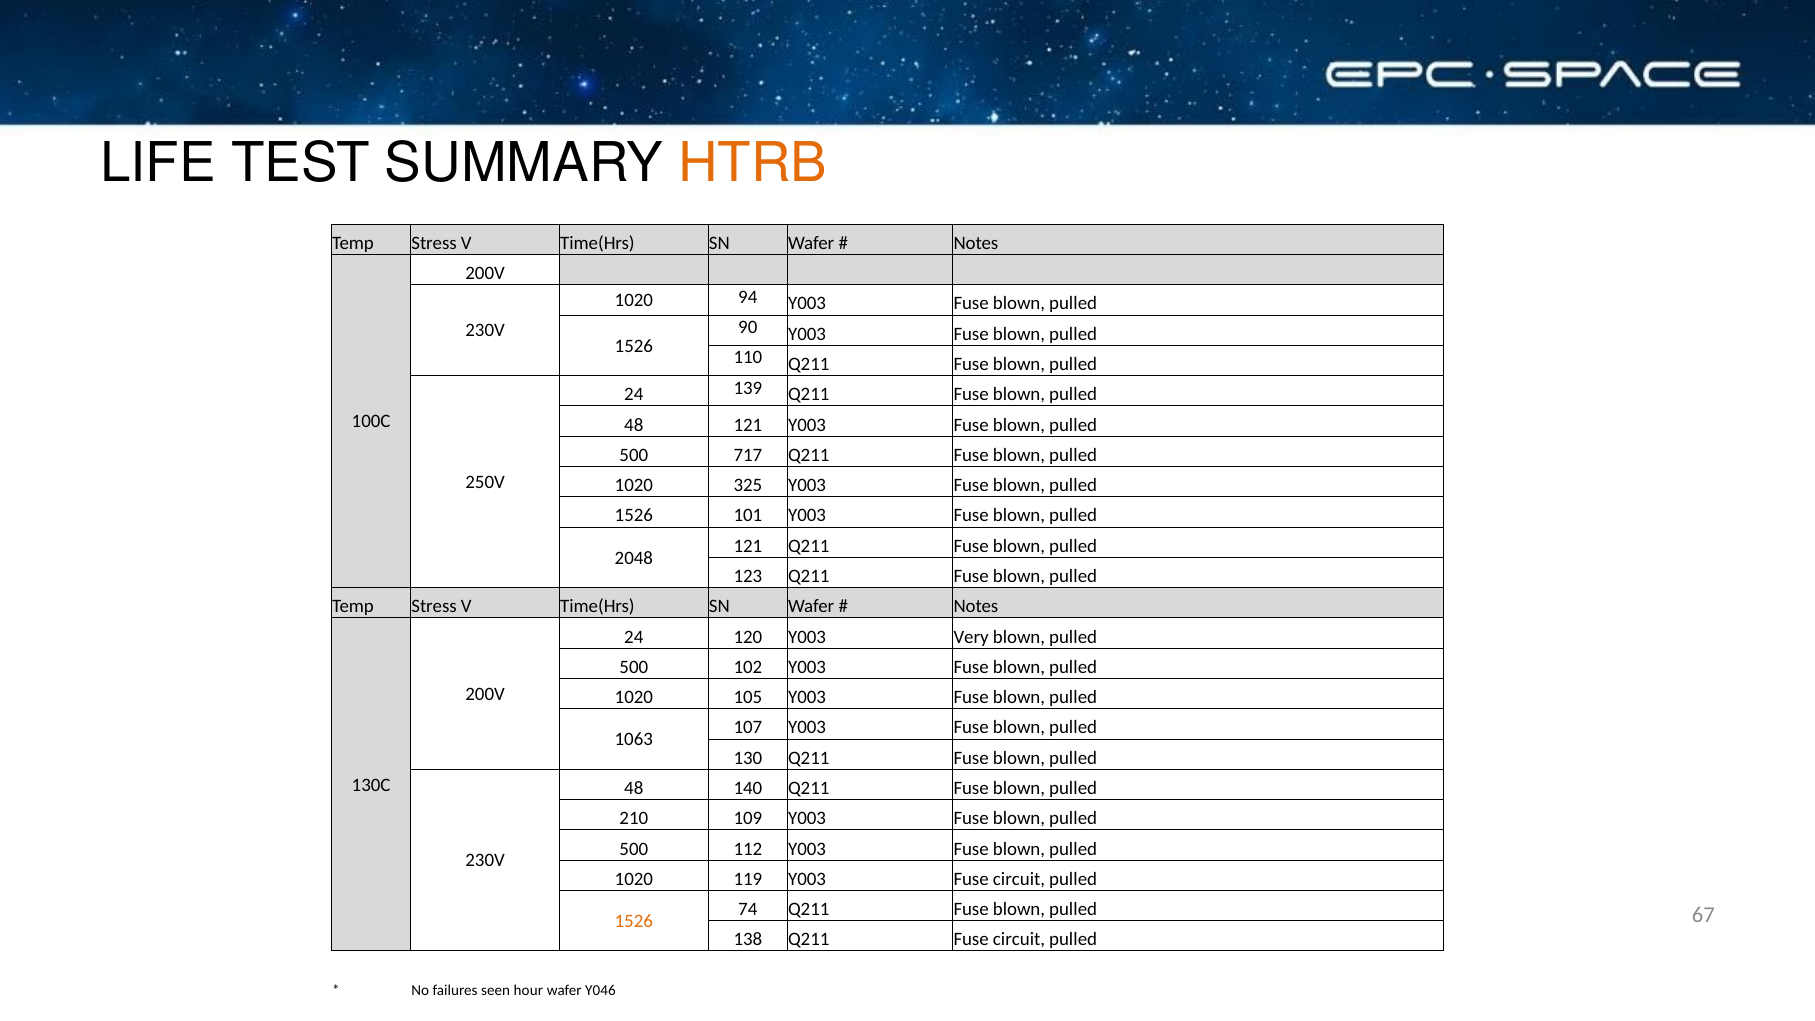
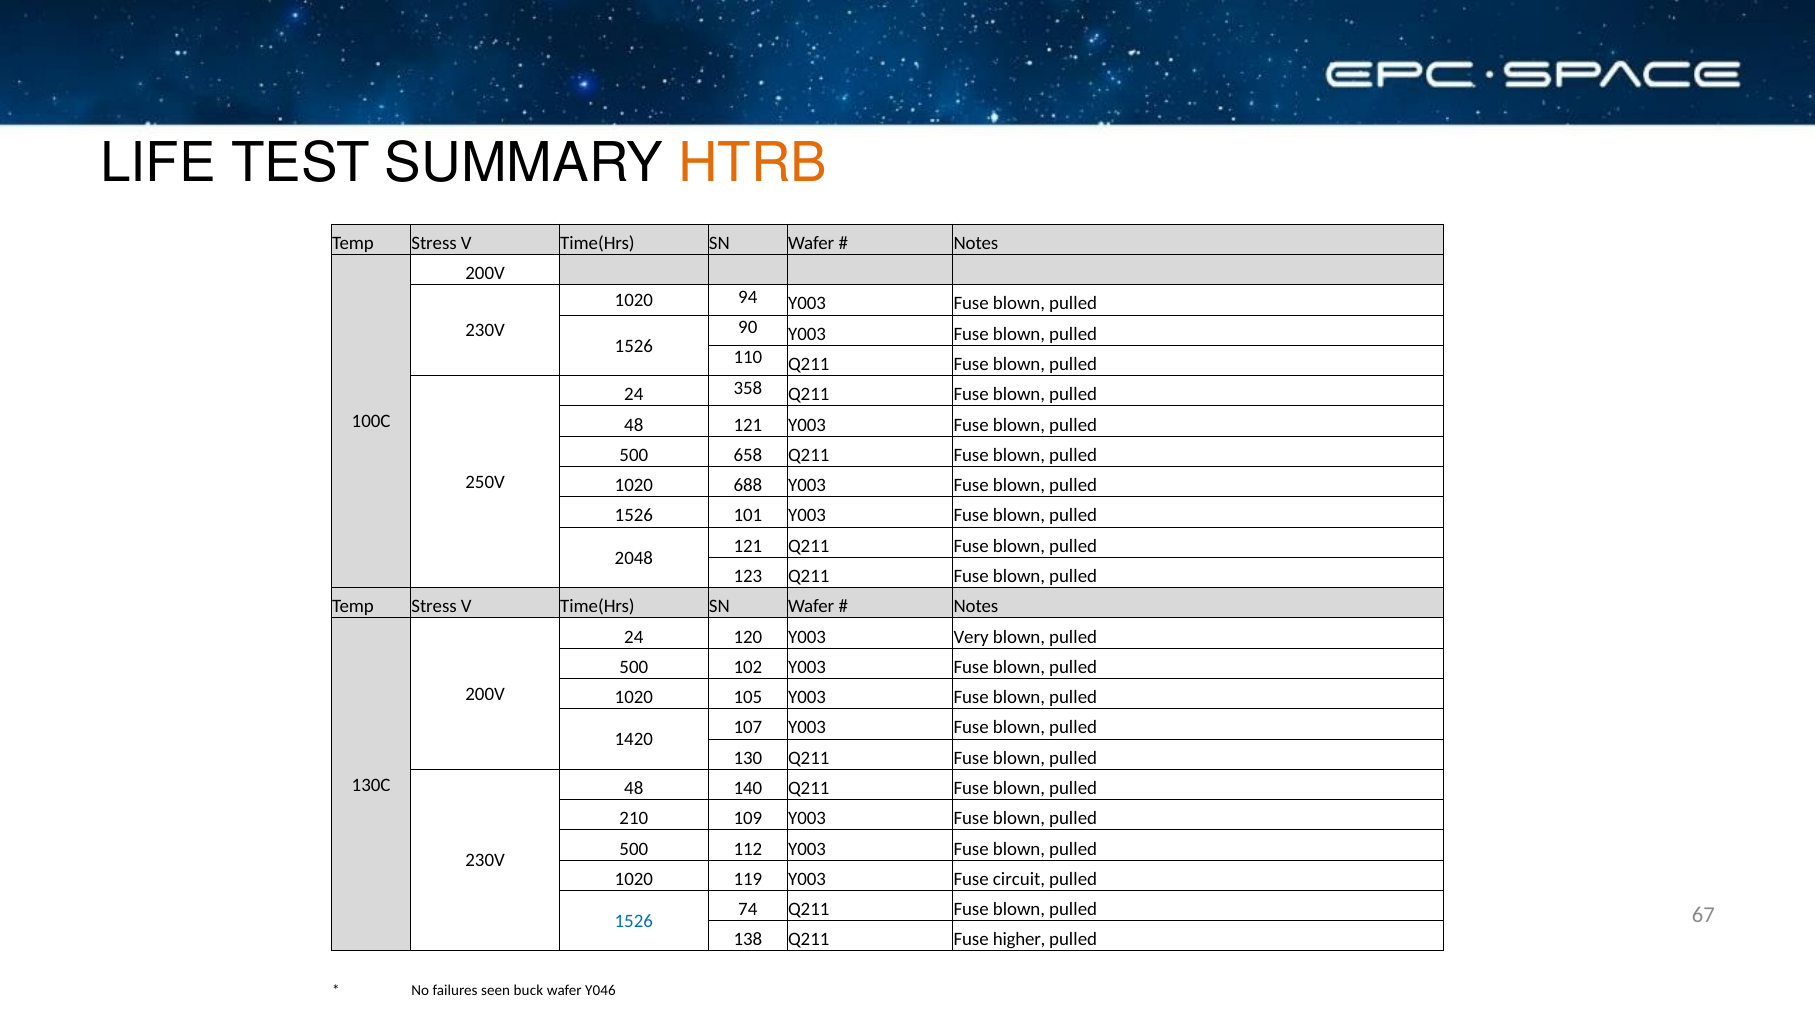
139: 139 -> 358
717: 717 -> 658
325: 325 -> 688
1063: 1063 -> 1420
1526 at (634, 921) colour: orange -> blue
Q211 Fuse circuit: circuit -> higher
hour: hour -> buck
